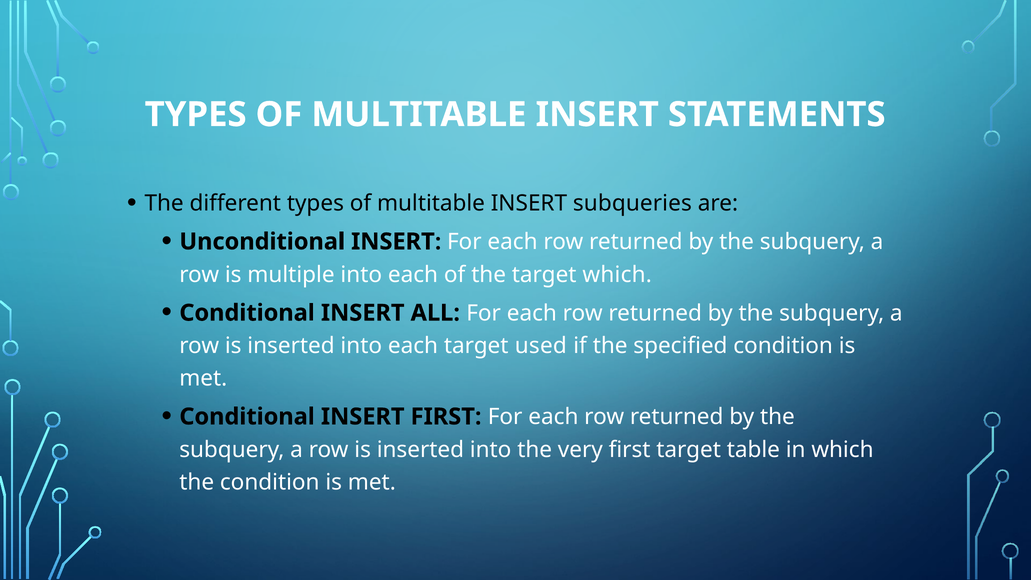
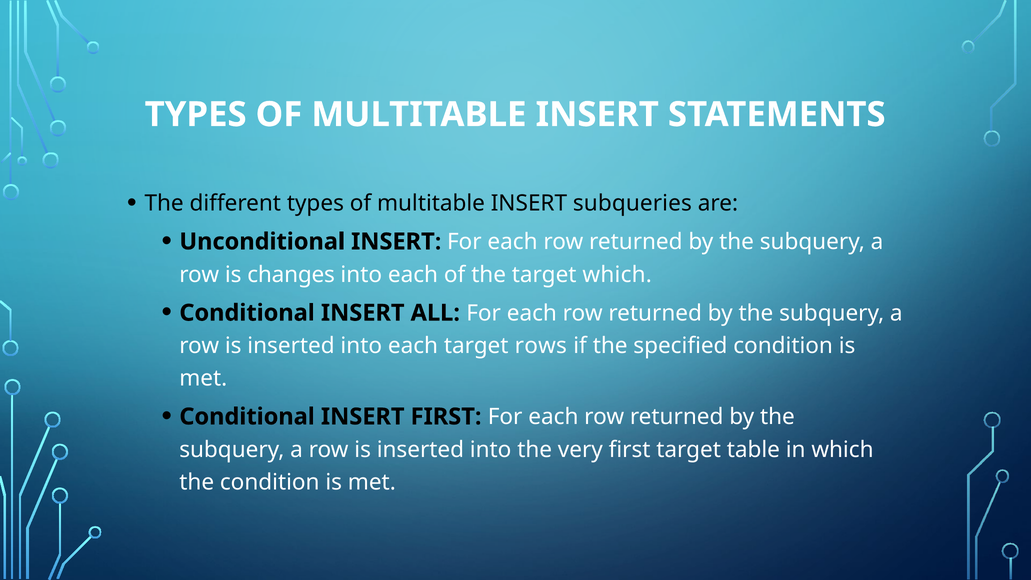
multiple: multiple -> changes
used: used -> rows
